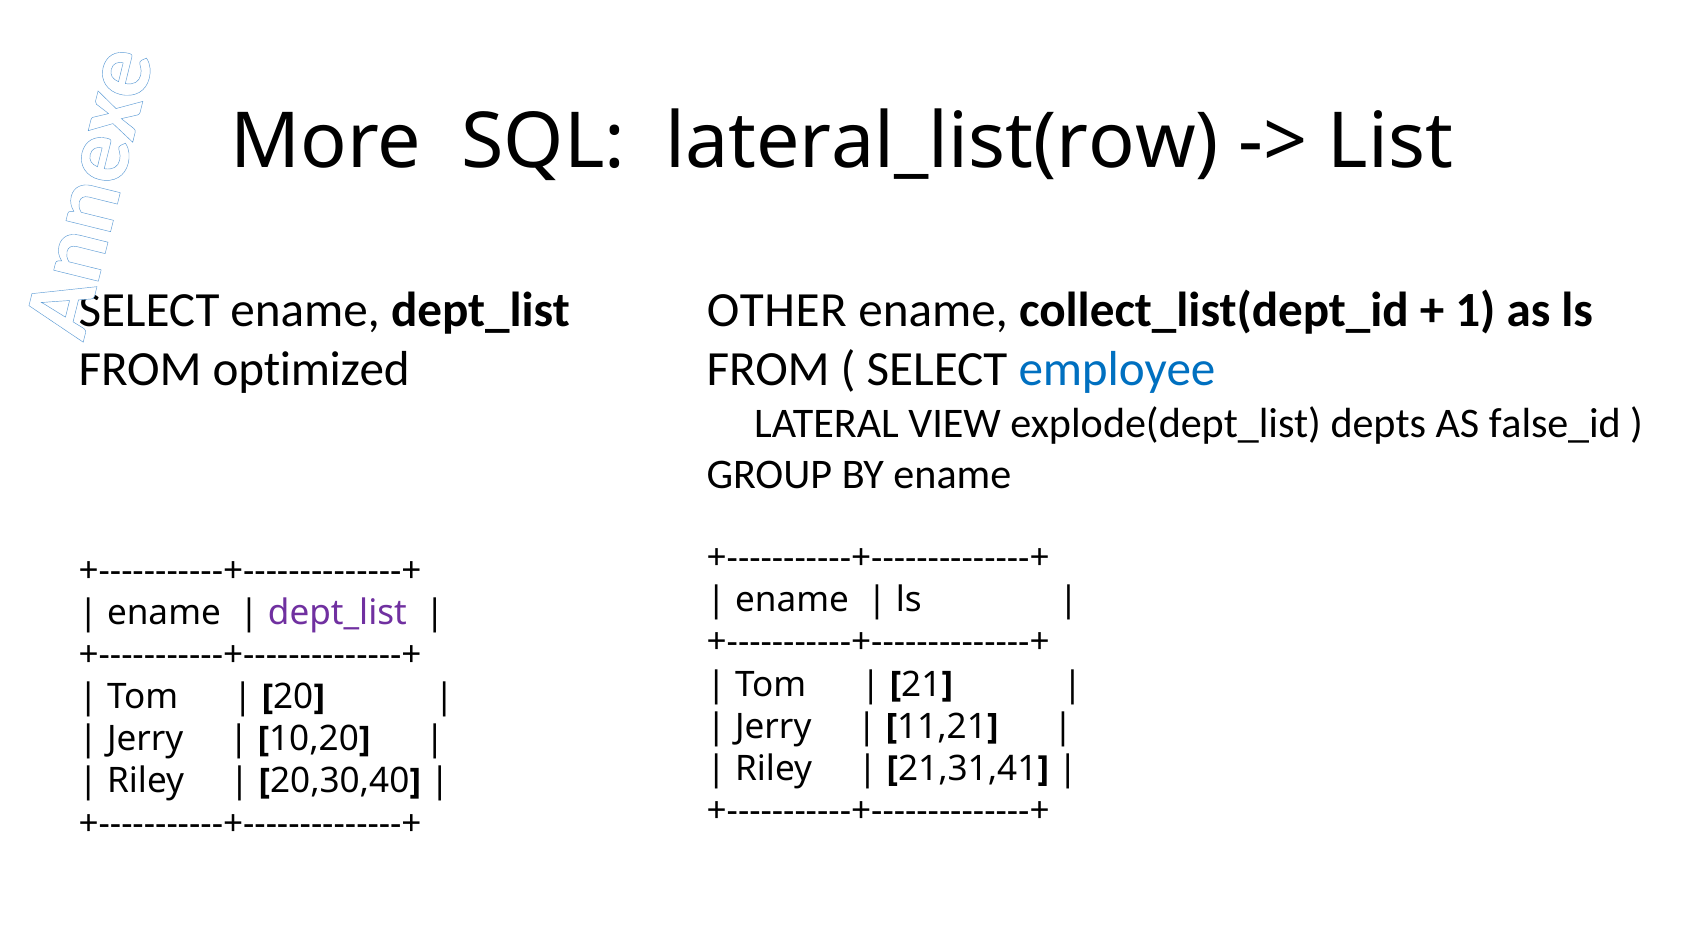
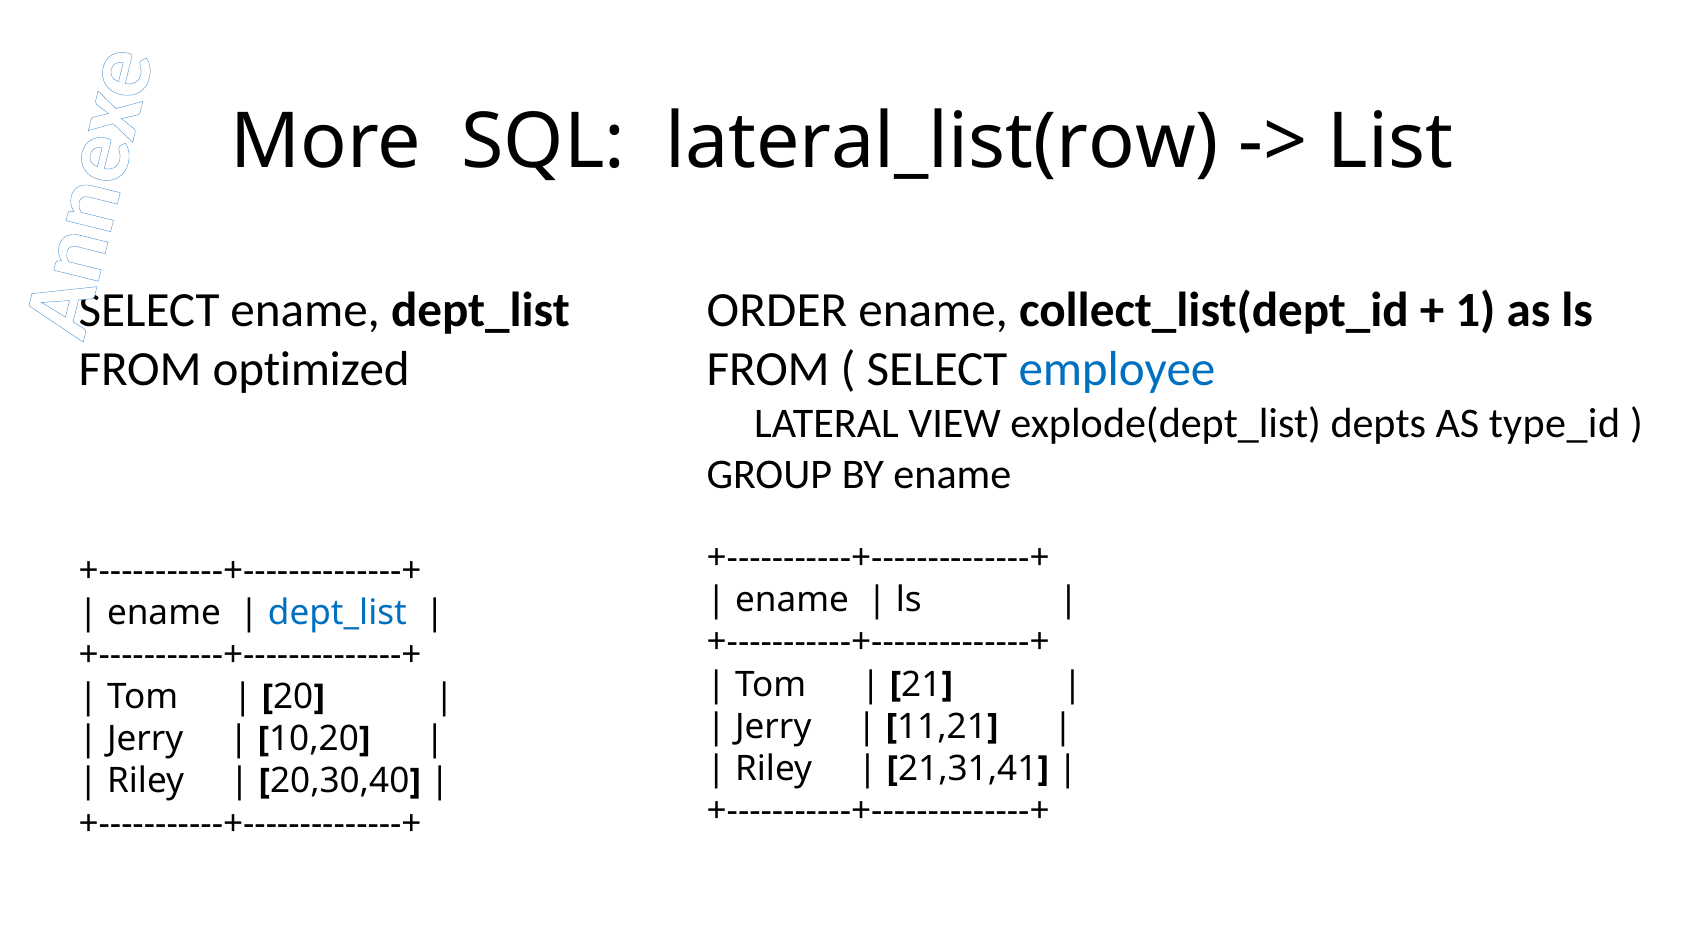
OTHER: OTHER -> ORDER
false_id: false_id -> type_id
dept_list at (337, 613) colour: purple -> blue
